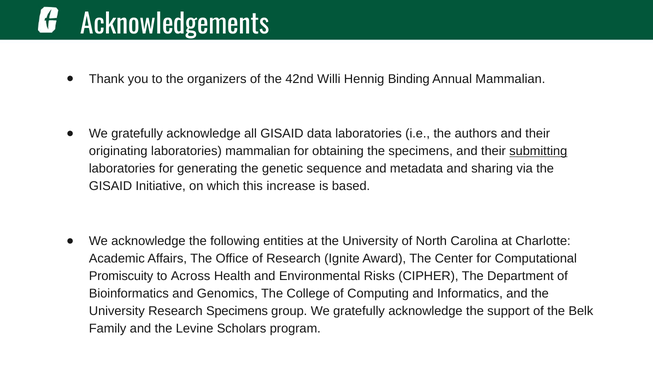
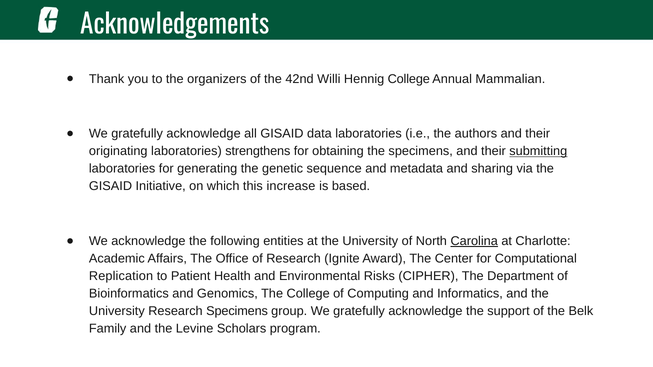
Hennig Binding: Binding -> College
laboratories mammalian: mammalian -> strengthens
Carolina underline: none -> present
Promiscuity: Promiscuity -> Replication
Across: Across -> Patient
